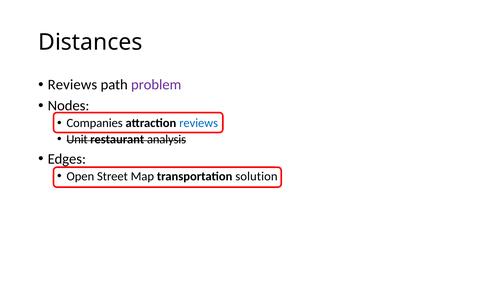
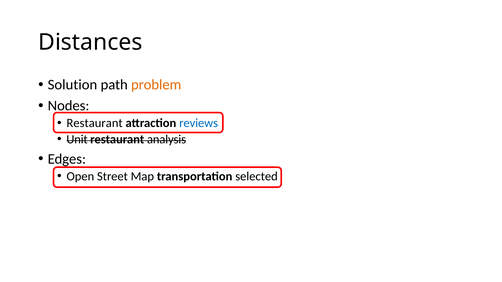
Reviews at (72, 85): Reviews -> Solution
problem colour: purple -> orange
Companies at (95, 123): Companies -> Restaurant
solution: solution -> selected
